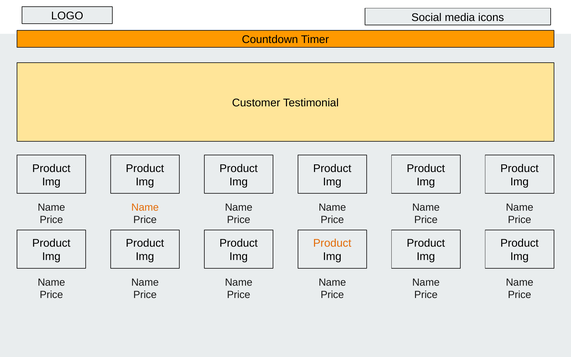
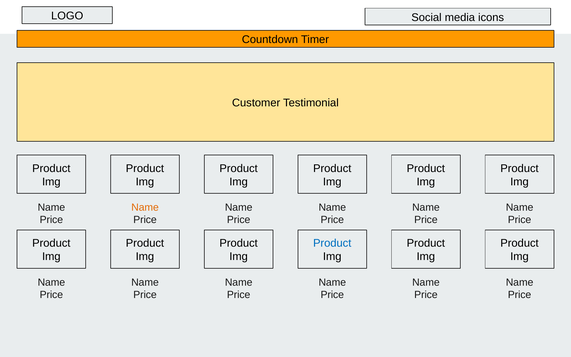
Product at (332, 243) colour: orange -> blue
